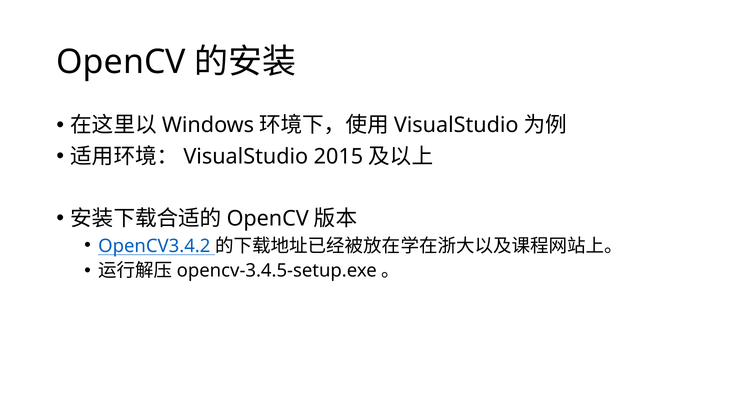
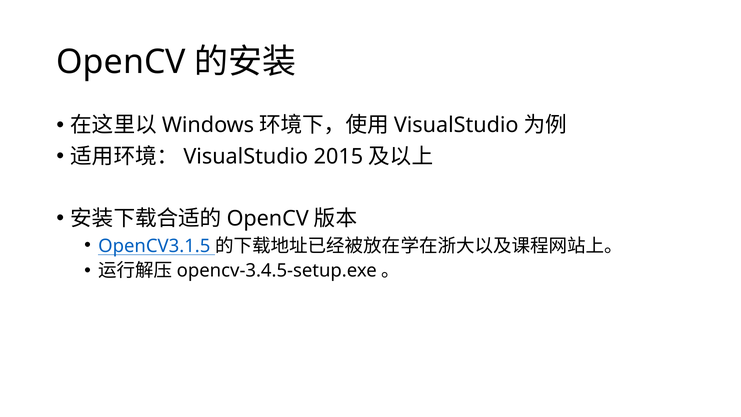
OpenCV3.4.2: OpenCV3.4.2 -> OpenCV3.1.5
